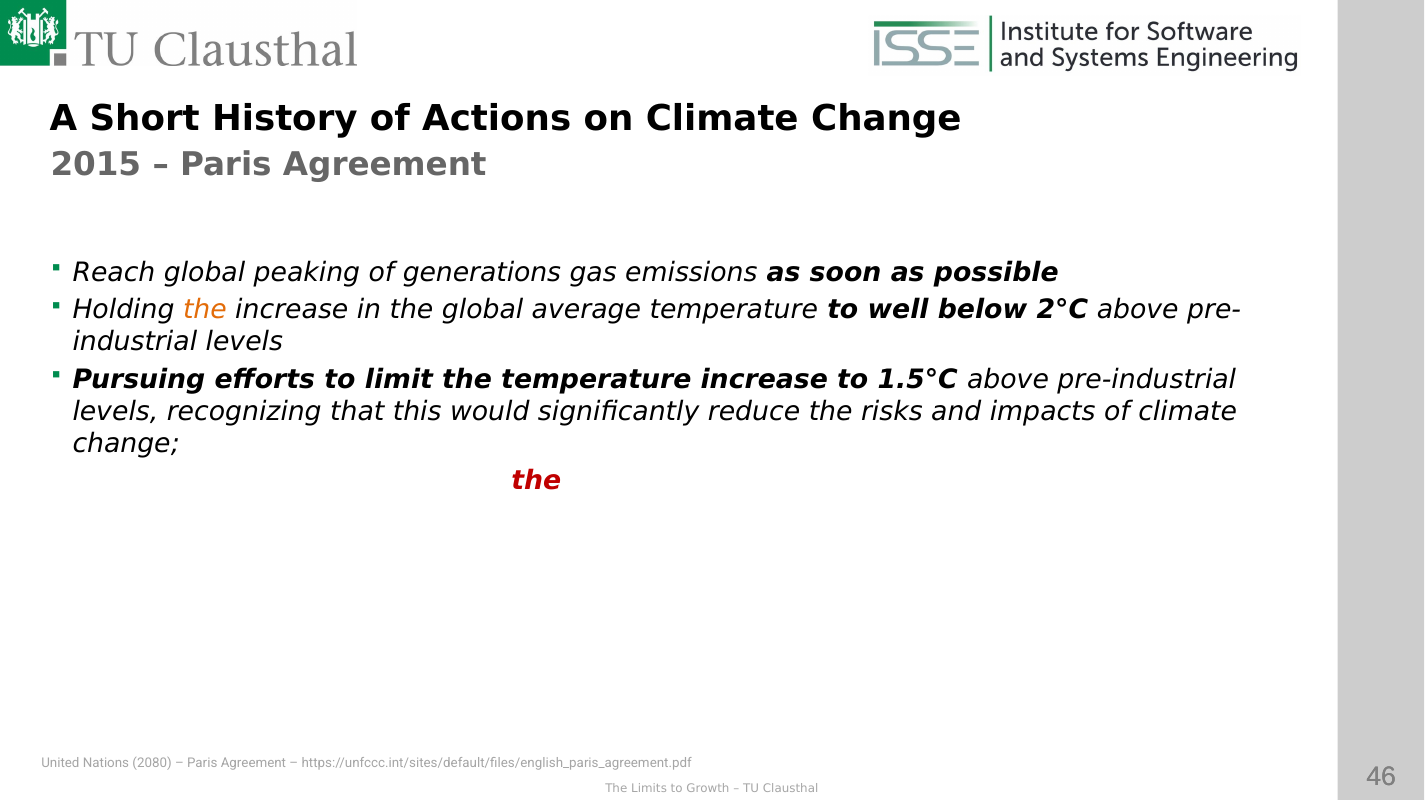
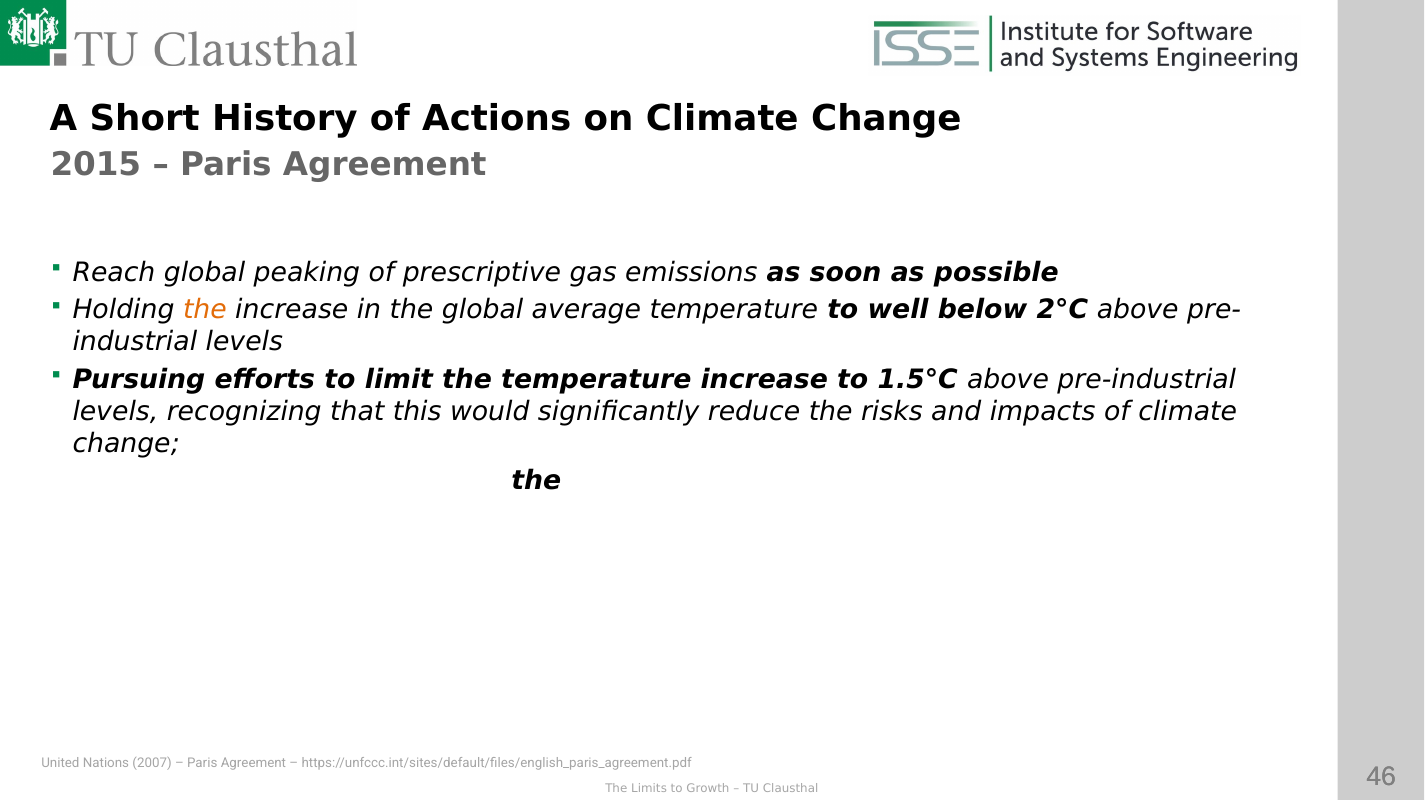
generations: generations -> prescriptive
the at (536, 481) colour: red -> black
2080: 2080 -> 2007
